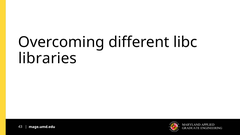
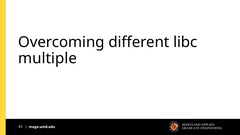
libraries: libraries -> multiple
